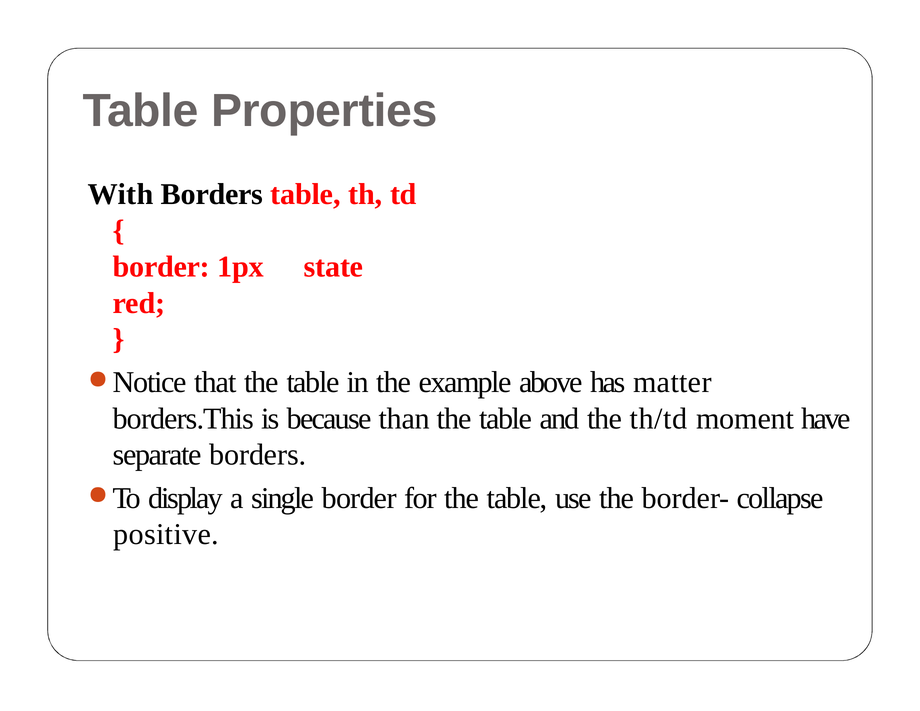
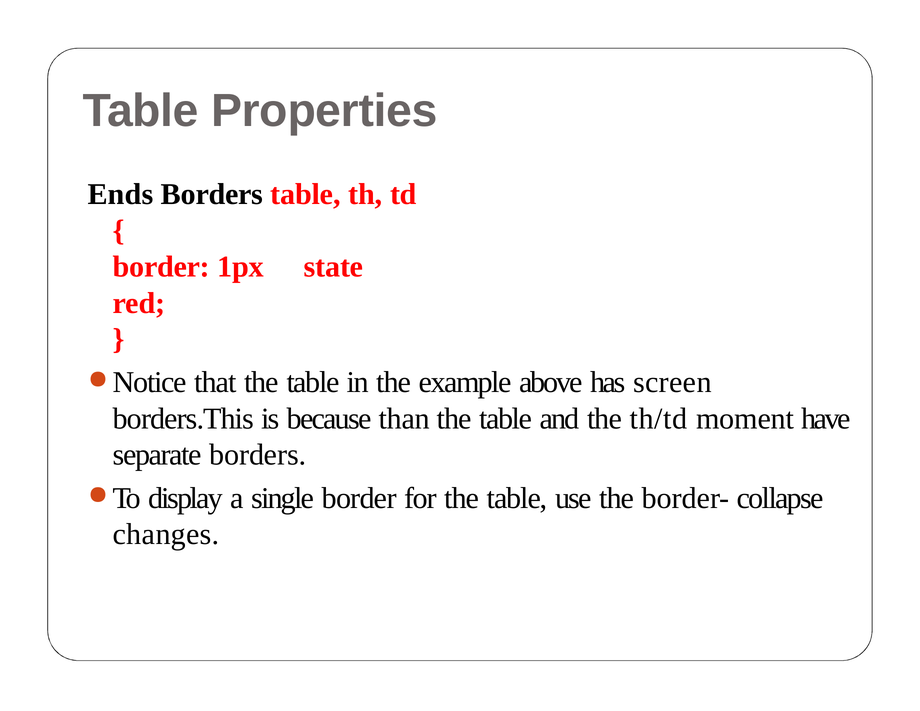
With: With -> Ends
matter: matter -> screen
positive: positive -> changes
